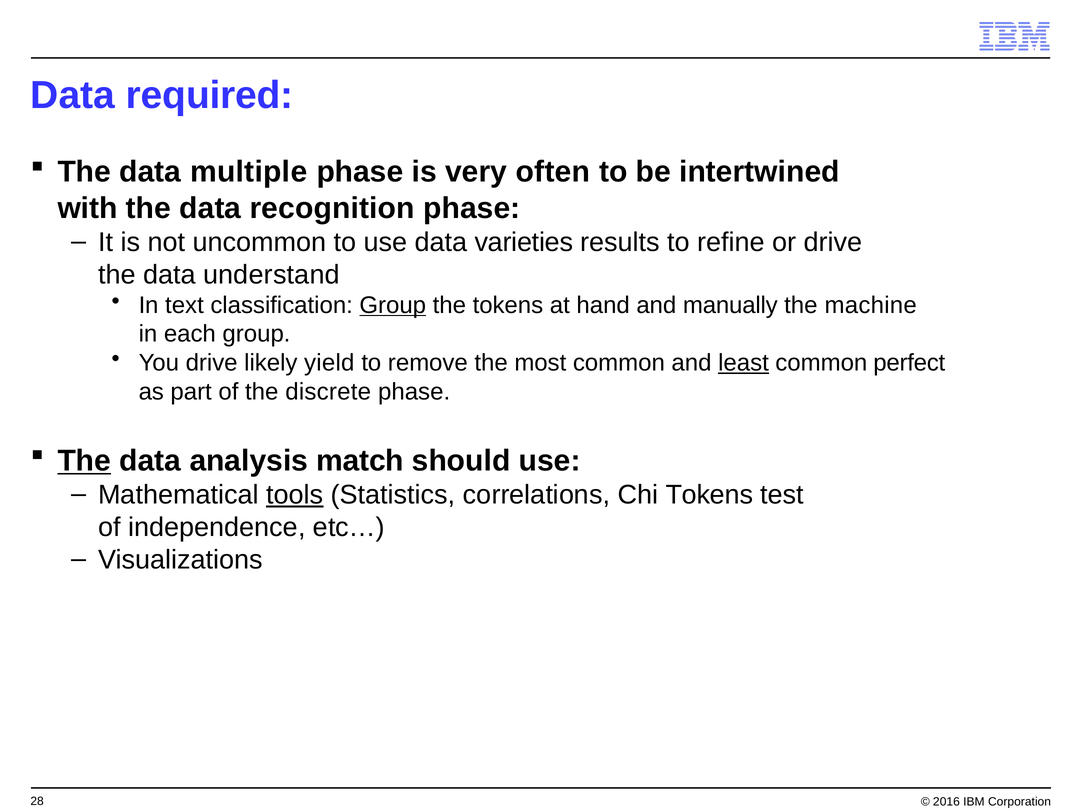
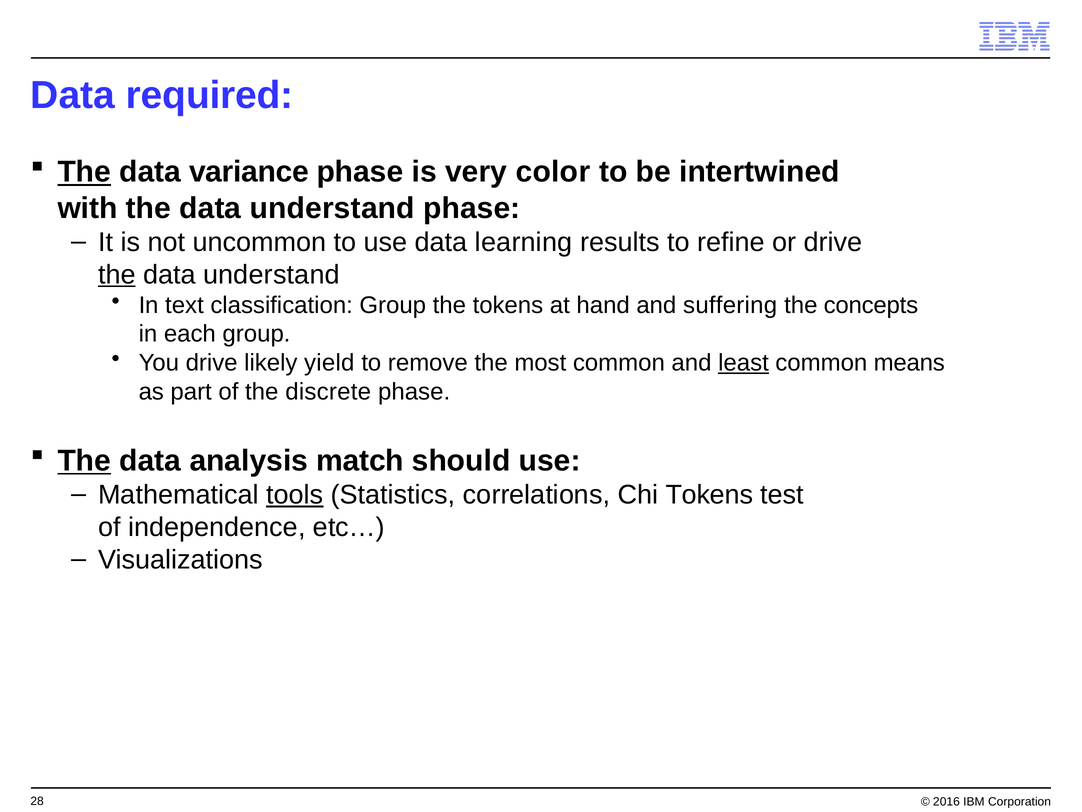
The at (84, 172) underline: none -> present
multiple: multiple -> variance
often: often -> color
with the data recognition: recognition -> understand
varieties: varieties -> learning
the at (117, 275) underline: none -> present
Group at (393, 305) underline: present -> none
manually: manually -> suffering
machine: machine -> concepts
perfect: perfect -> means
